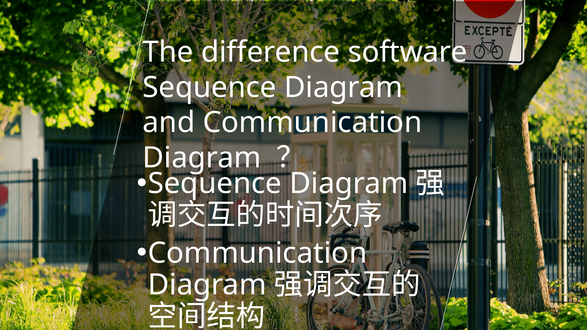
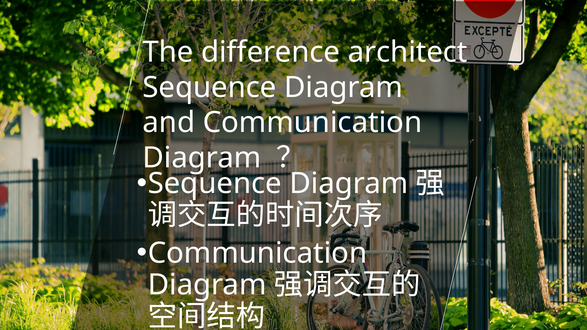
software: software -> architect
